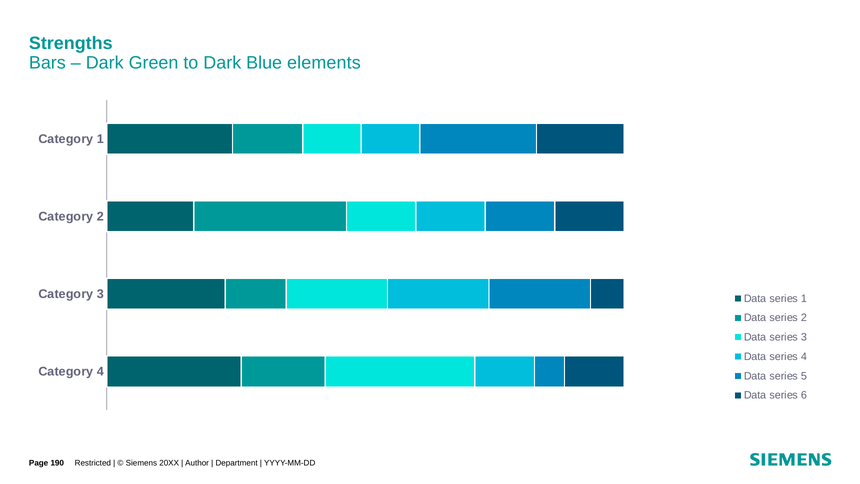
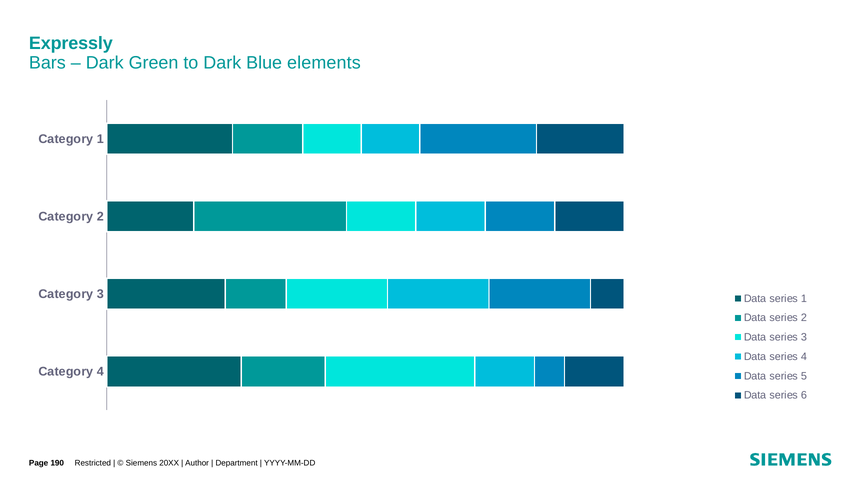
Strengths: Strengths -> Expressly
